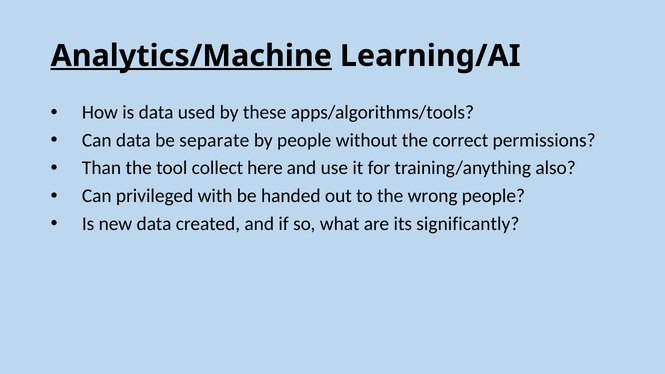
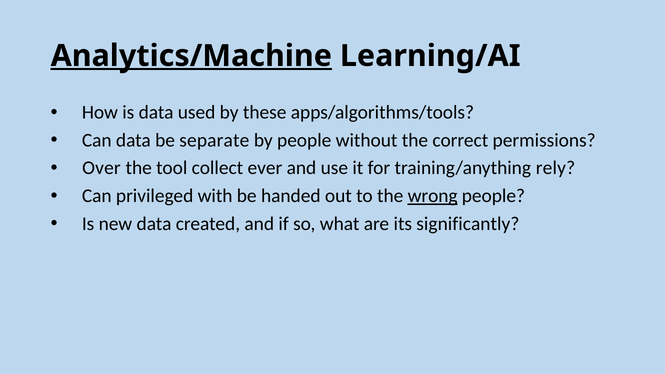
Than: Than -> Over
here: here -> ever
also: also -> rely
wrong underline: none -> present
